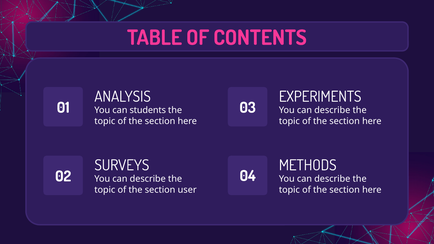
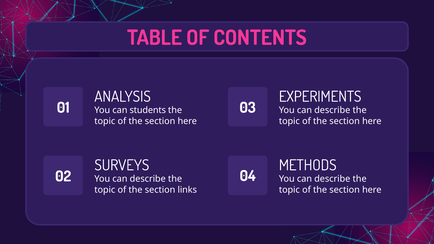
user: user -> links
